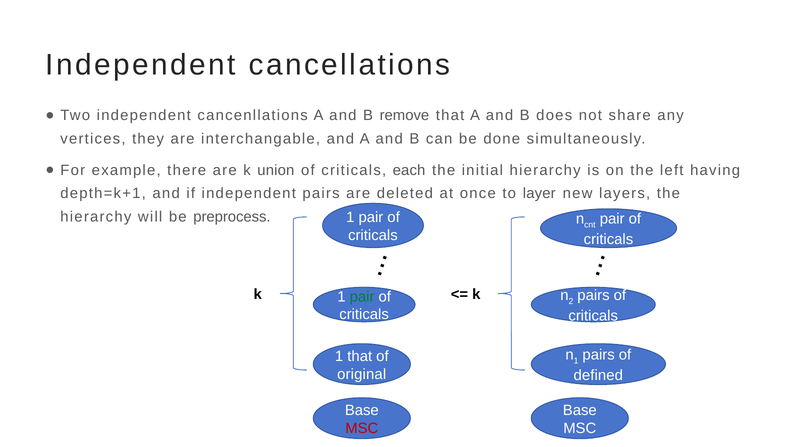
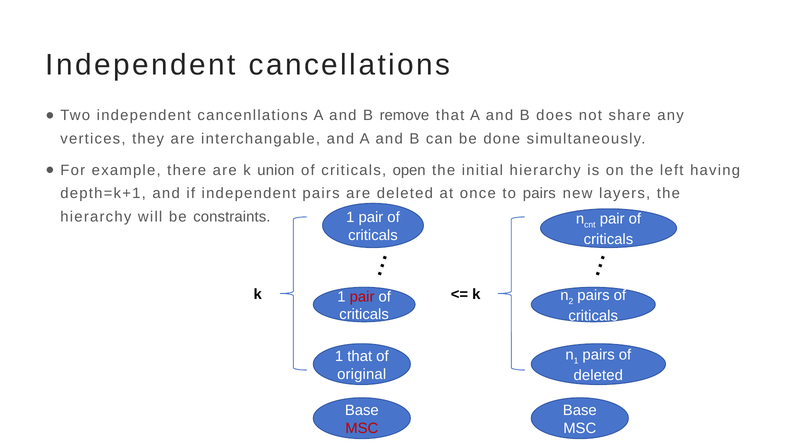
each: each -> open
to layer: layer -> pairs
preprocess: preprocess -> constraints
pair at (362, 296) colour: green -> red
defined at (598, 375): defined -> deleted
